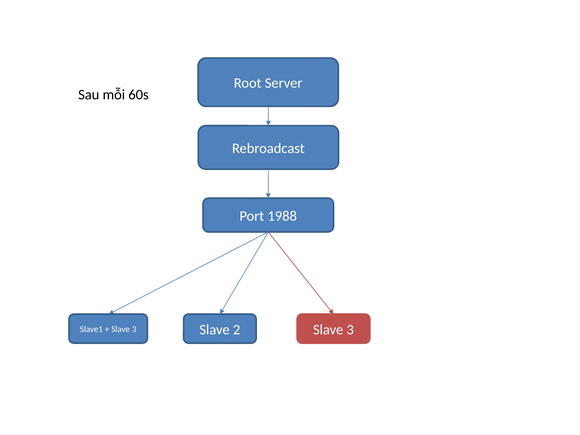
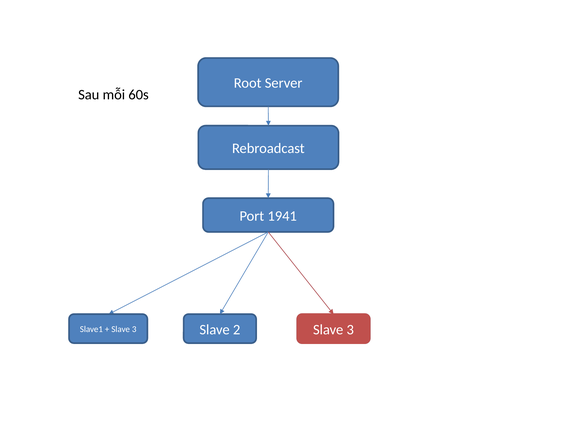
1988: 1988 -> 1941
